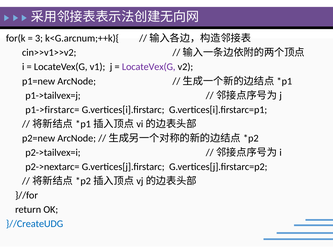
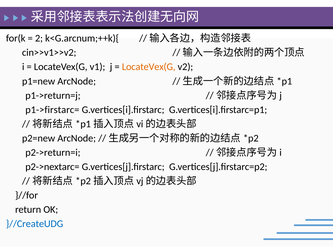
3: 3 -> 2
LocateVex(G at (149, 67) colour: purple -> orange
p1->tailvex=j: p1->tailvex=j -> p1->return=j
p2->tailvex=i: p2->tailvex=i -> p2->return=i
